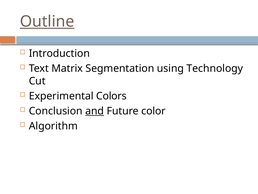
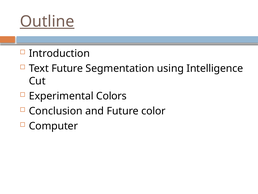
Text Matrix: Matrix -> Future
Technology: Technology -> Intelligence
and underline: present -> none
Algorithm: Algorithm -> Computer
